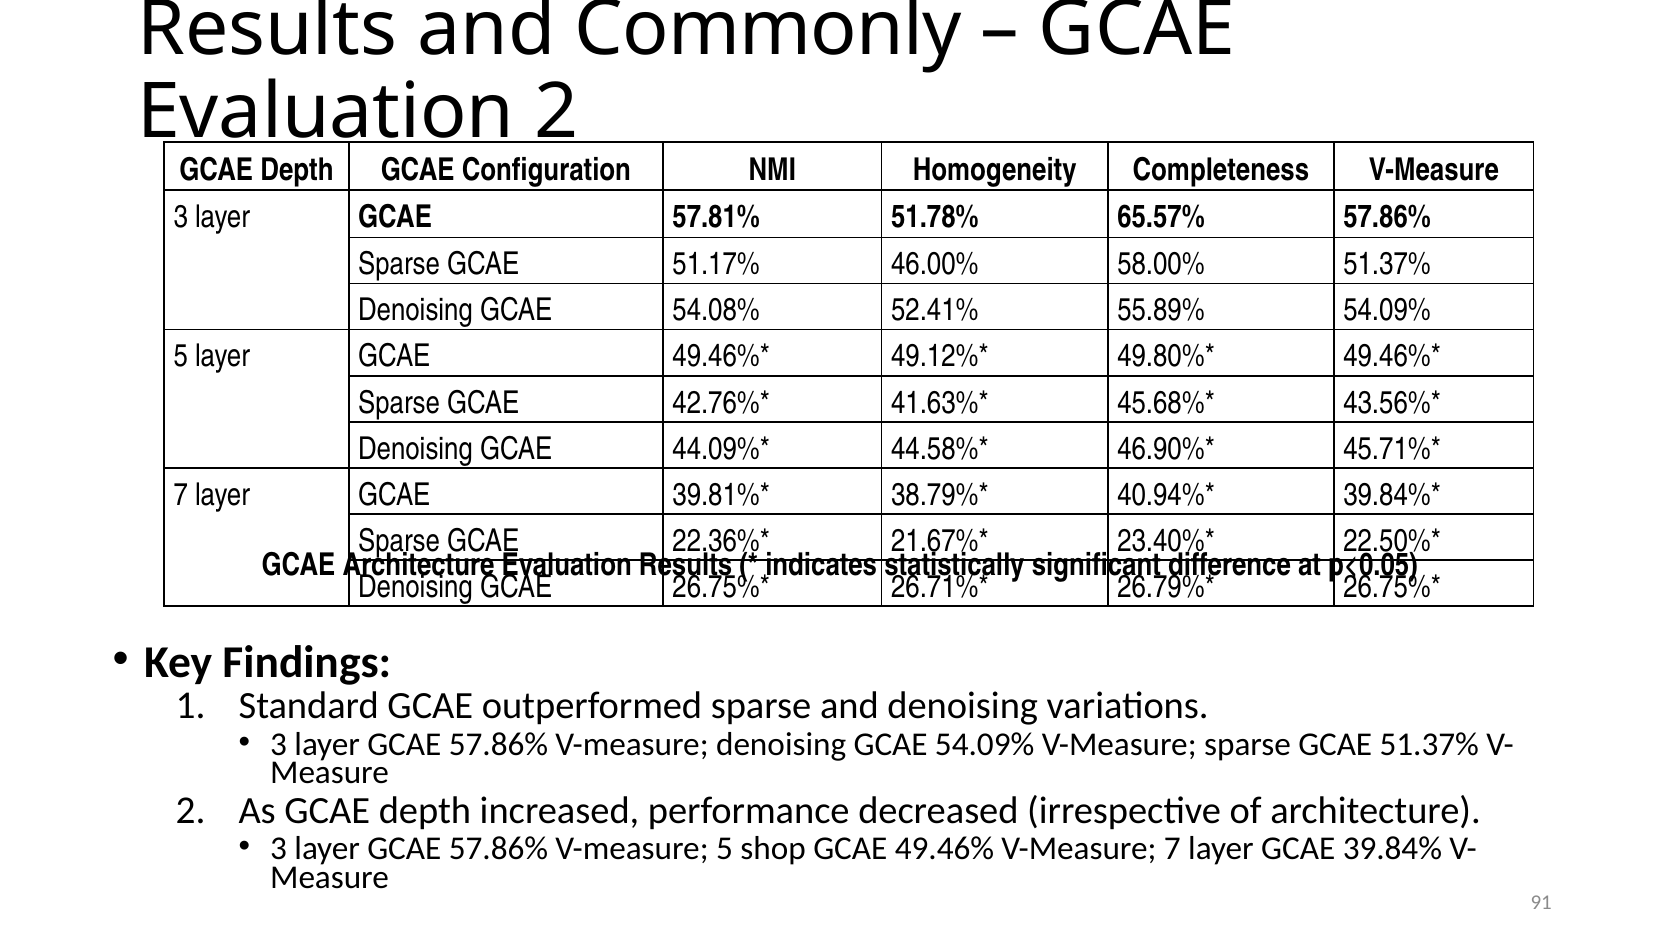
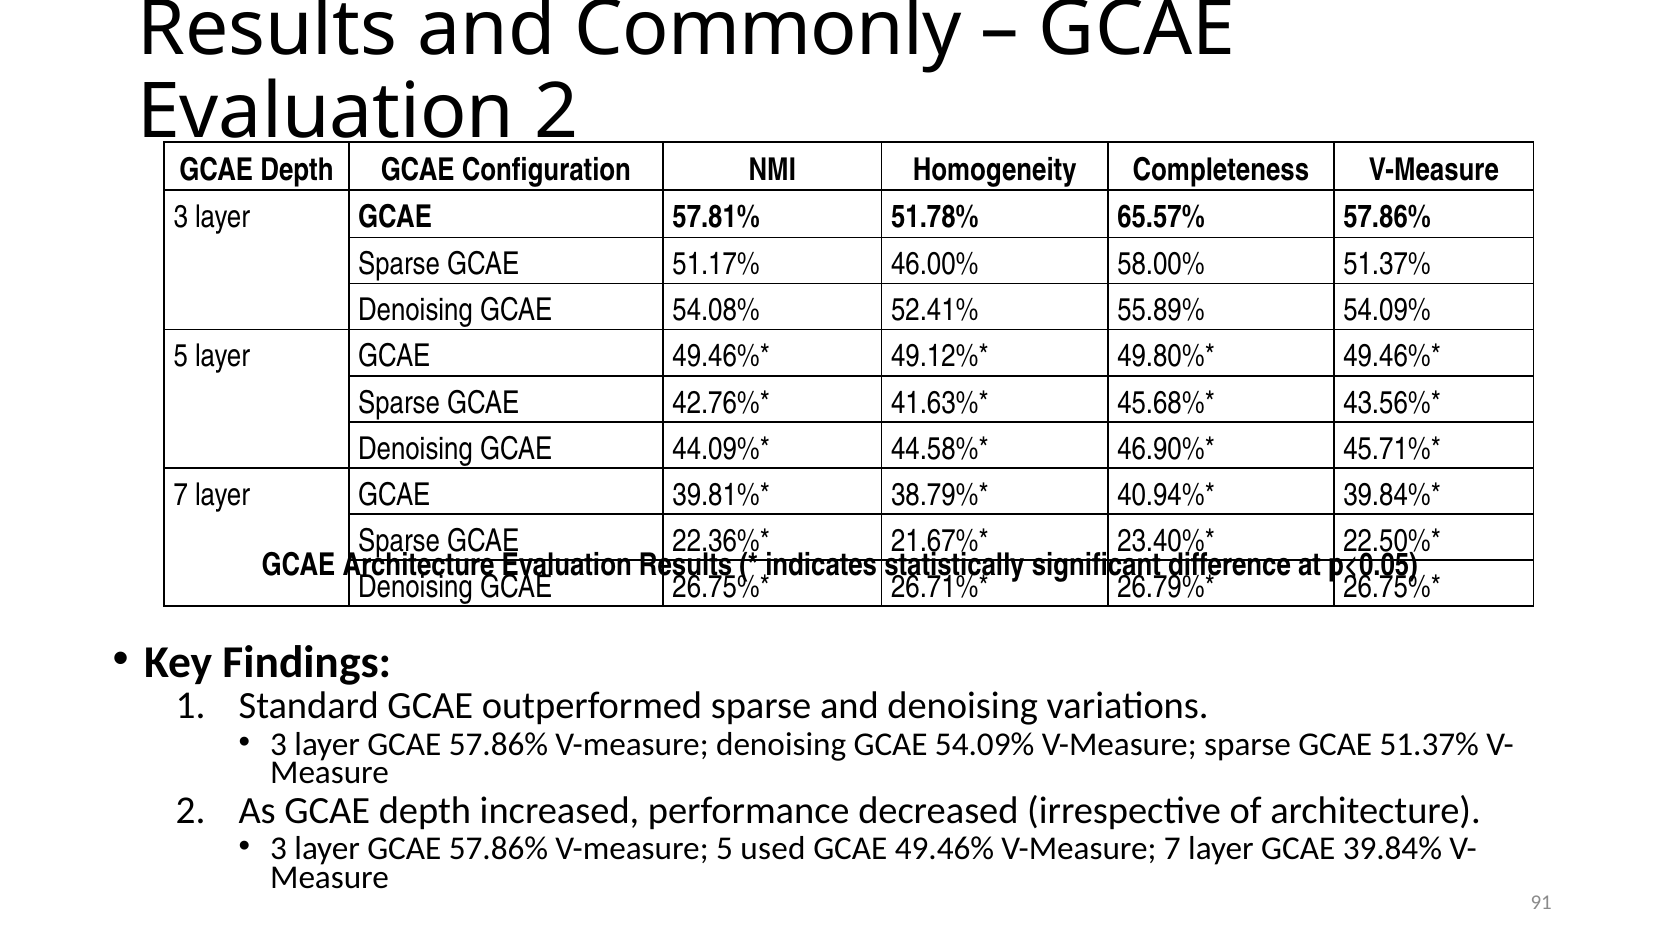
shop: shop -> used
